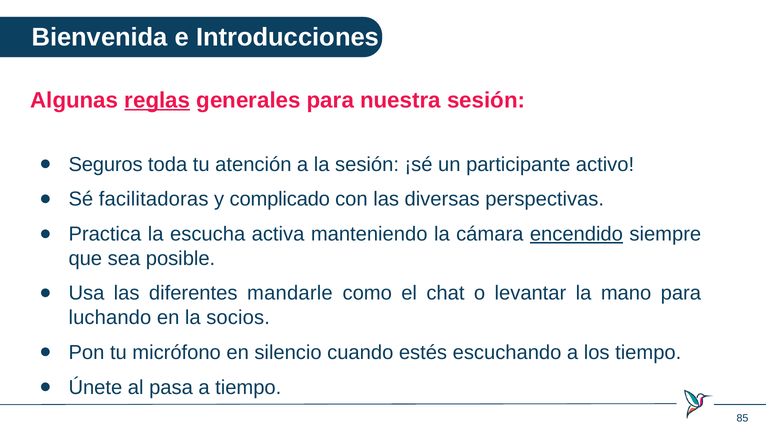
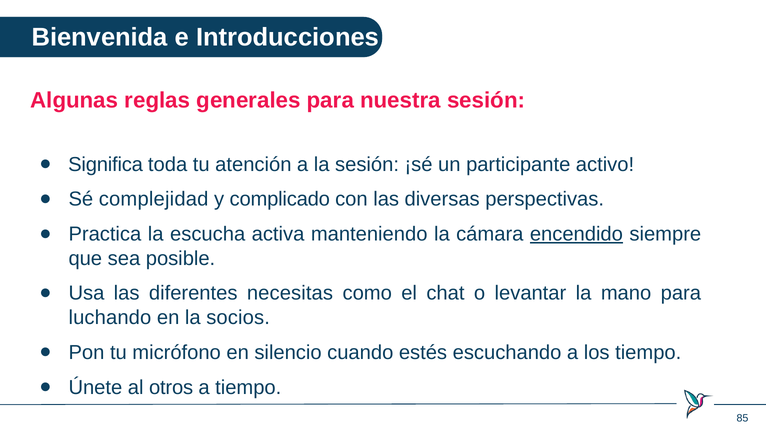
reglas underline: present -> none
Seguros: Seguros -> Significa
facilitadoras: facilitadoras -> complejidad
mandarle: mandarle -> necesitas
pasa: pasa -> otros
